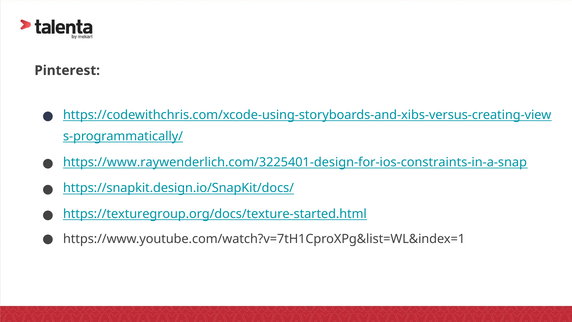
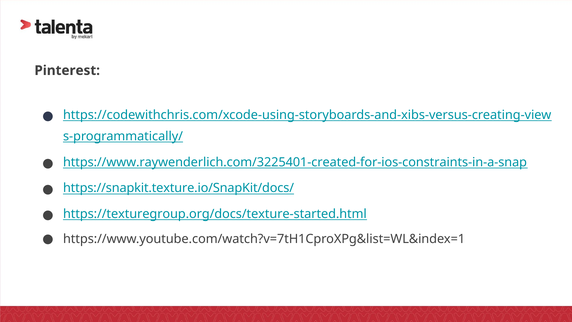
https://www.raywenderlich.com/3225401-design-for-ios-constraints-in-a-snap: https://www.raywenderlich.com/3225401-design-for-ios-constraints-in-a-snap -> https://www.raywenderlich.com/3225401-created-for-ios-constraints-in-a-snap
https://snapkit.design.io/SnapKit/docs/: https://snapkit.design.io/SnapKit/docs/ -> https://snapkit.texture.io/SnapKit/docs/
